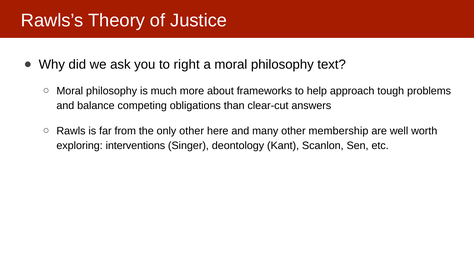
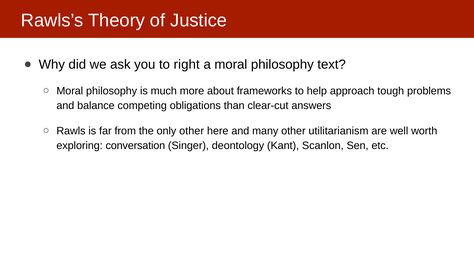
membership: membership -> utilitarianism
interventions: interventions -> conversation
